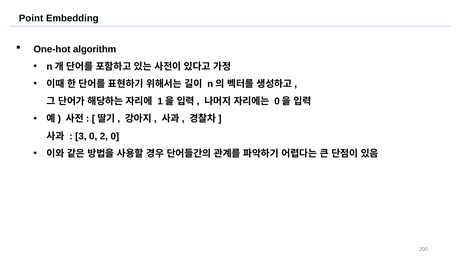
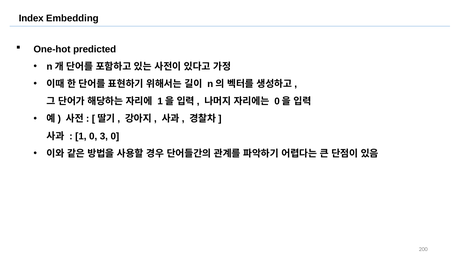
Point: Point -> Index
algorithm: algorithm -> predicted
3: 3 -> 1
2: 2 -> 3
